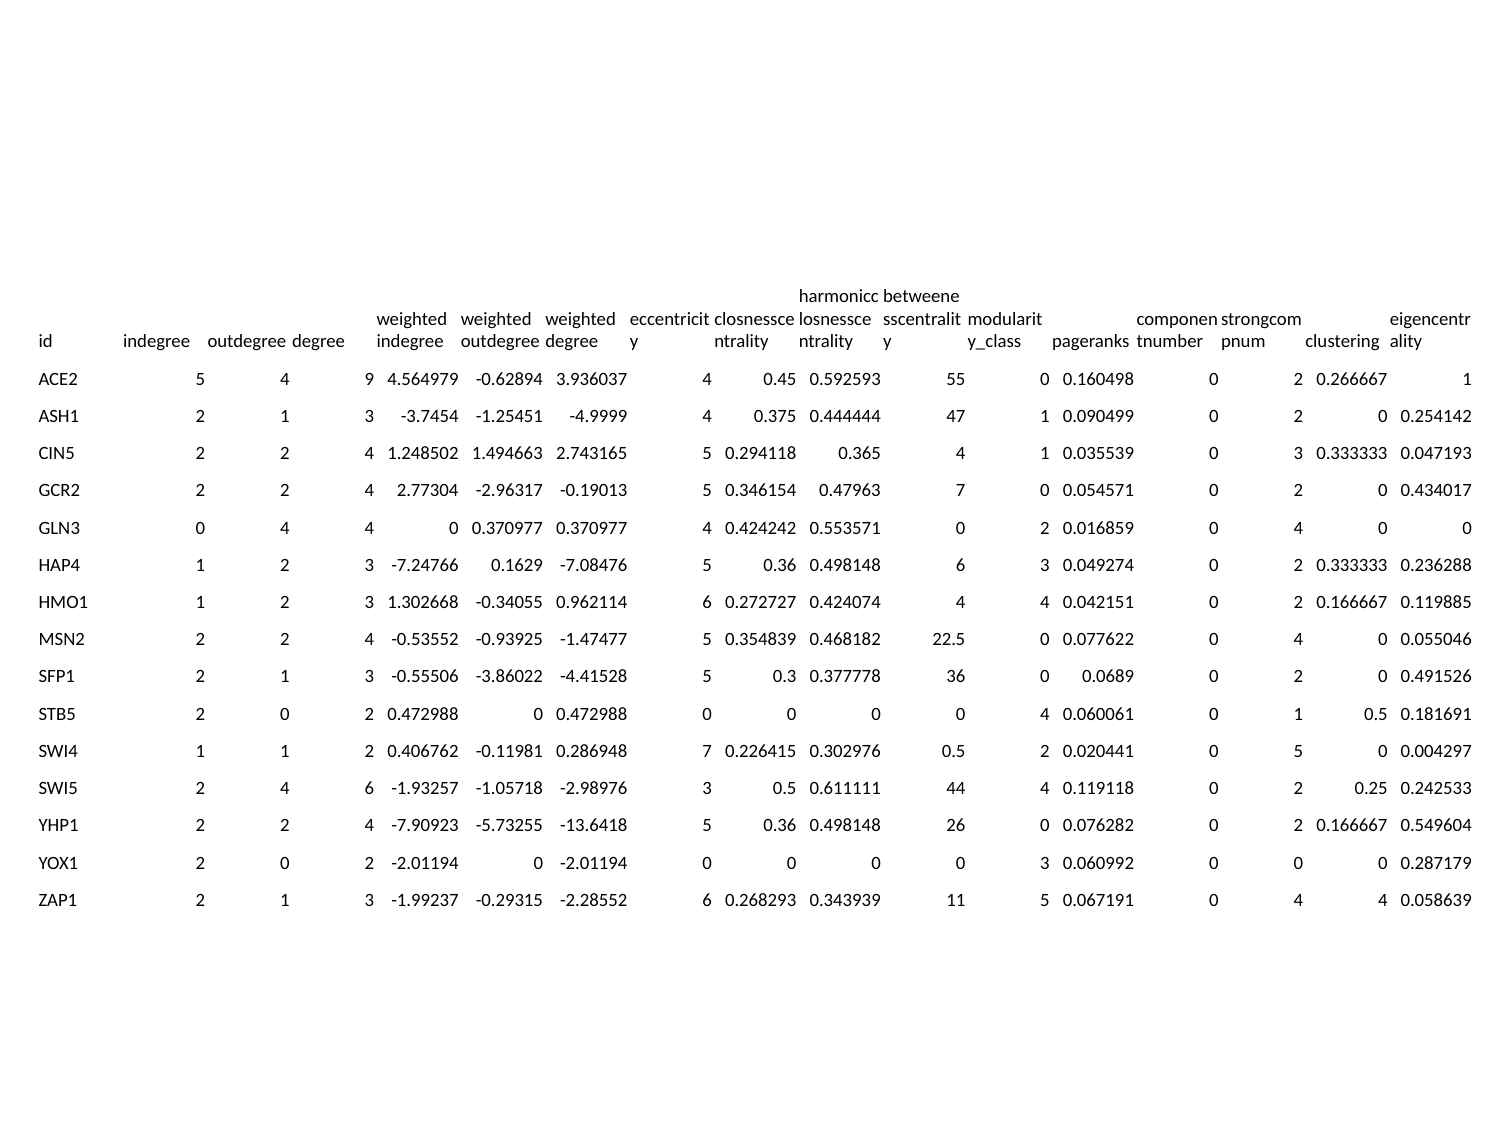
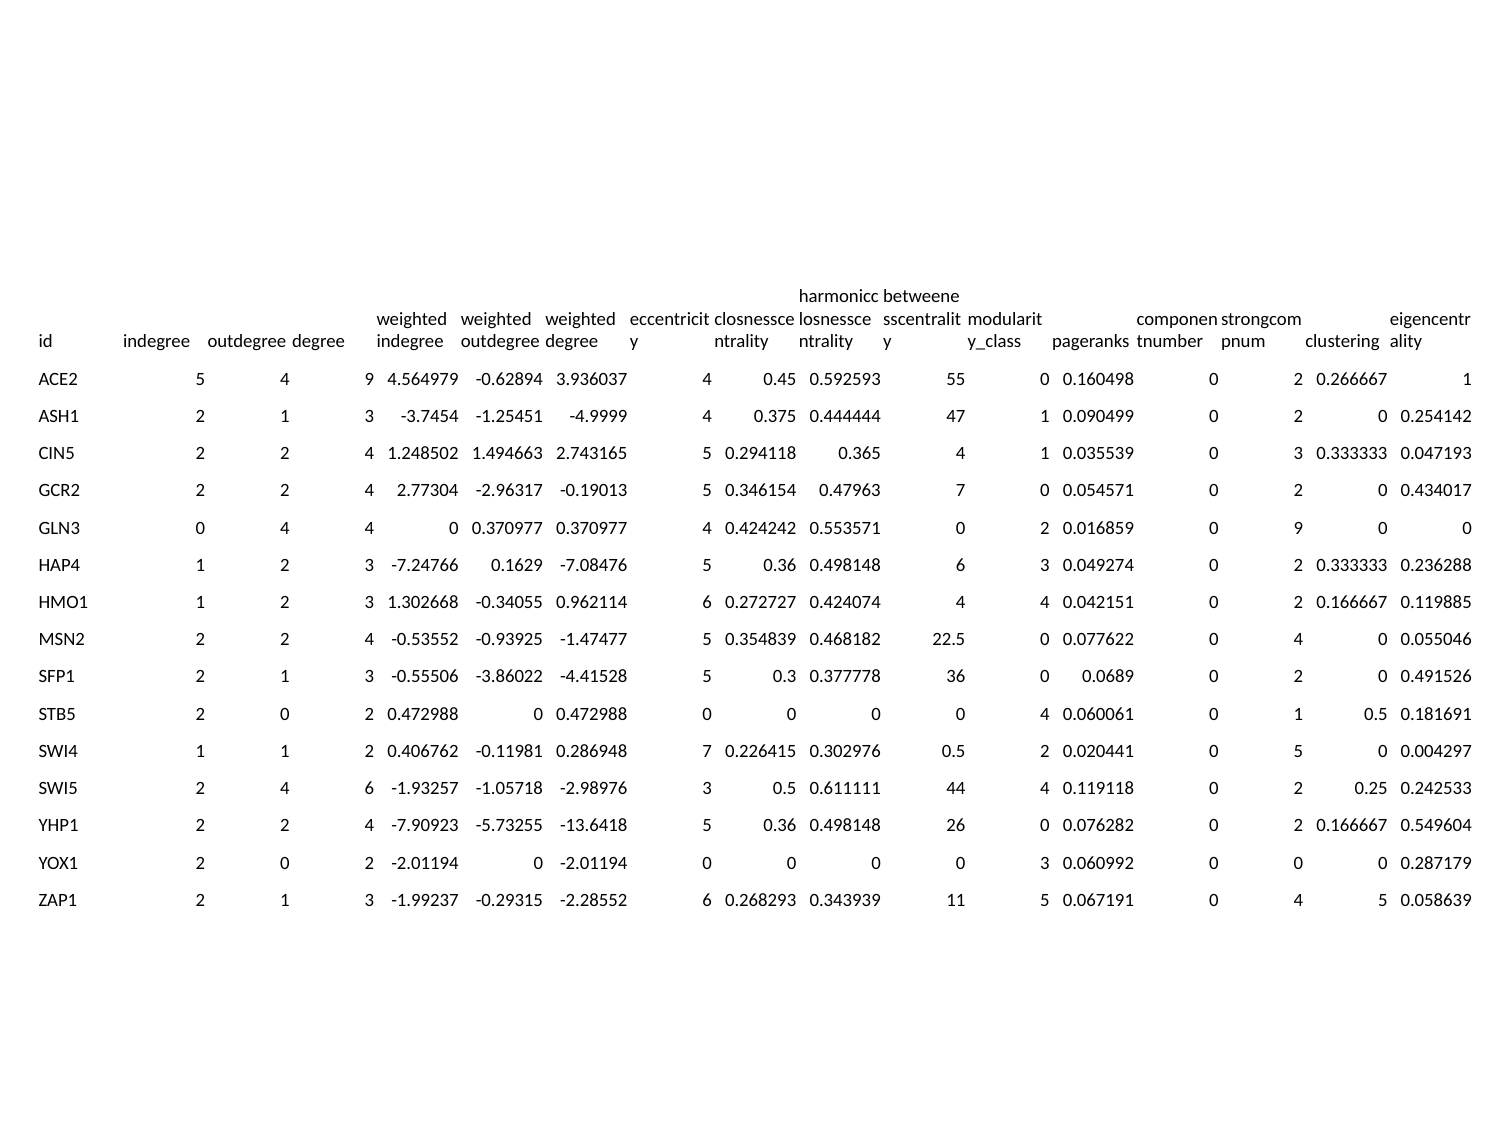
0.016859 0 4: 4 -> 9
0.067191 0 4 4: 4 -> 5
